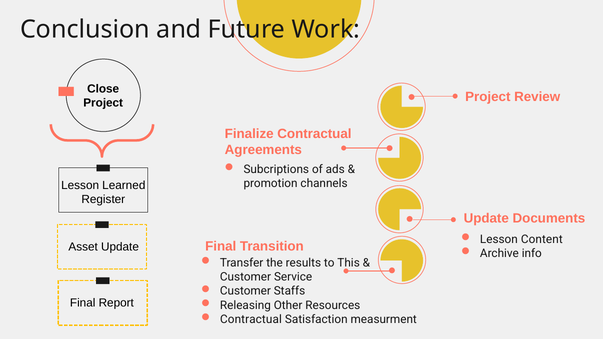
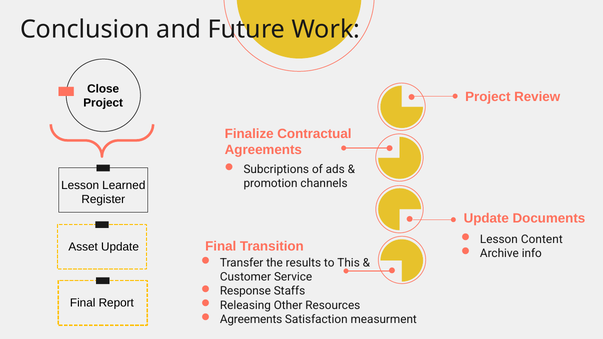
Customer at (245, 291): Customer -> Response
Contractual at (251, 319): Contractual -> Agreements
